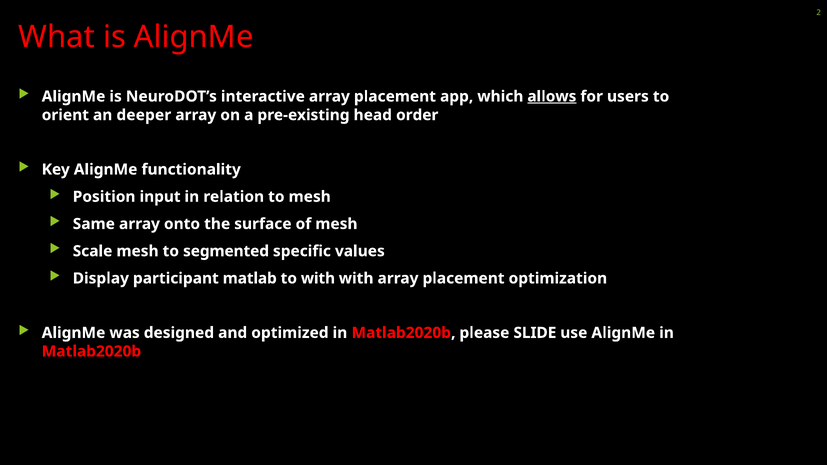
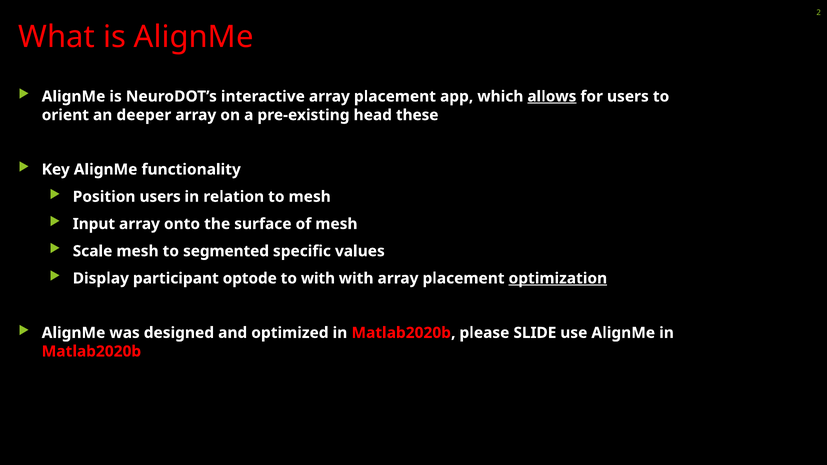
order: order -> these
Position input: input -> users
Same: Same -> Input
matlab: matlab -> optode
optimization underline: none -> present
